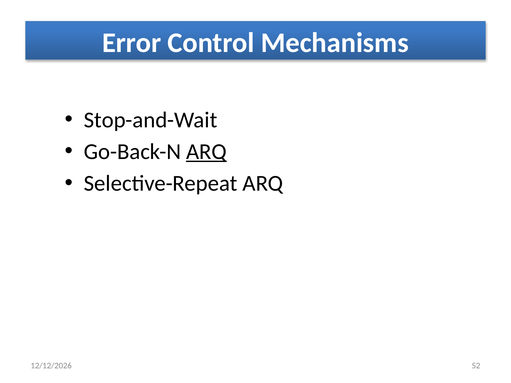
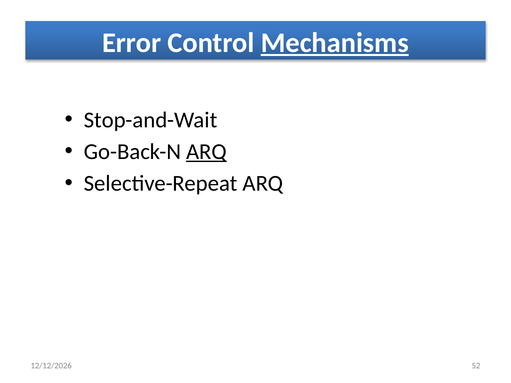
Mechanisms underline: none -> present
